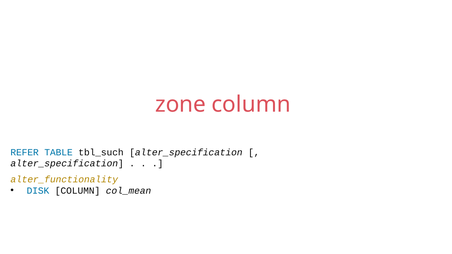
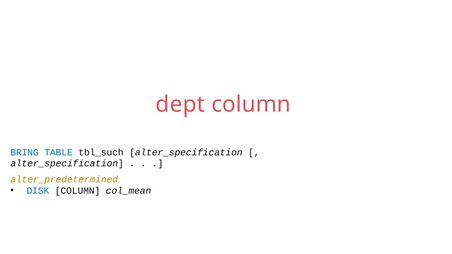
zone: zone -> dept
REFER: REFER -> BRING
alter_functionality: alter_functionality -> alter_predetermined
